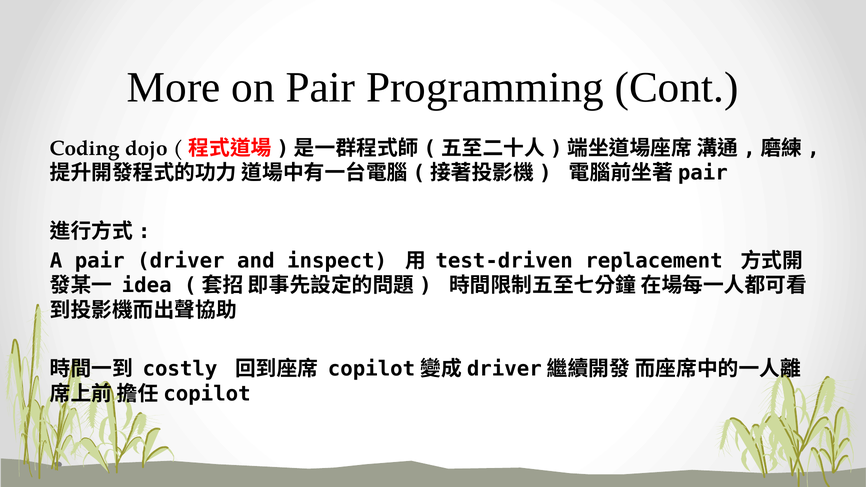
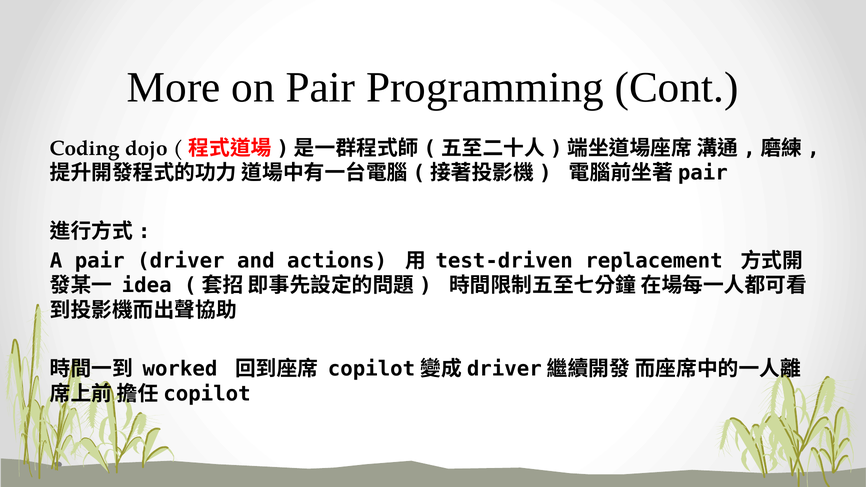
inspect: inspect -> actions
costly: costly -> worked
